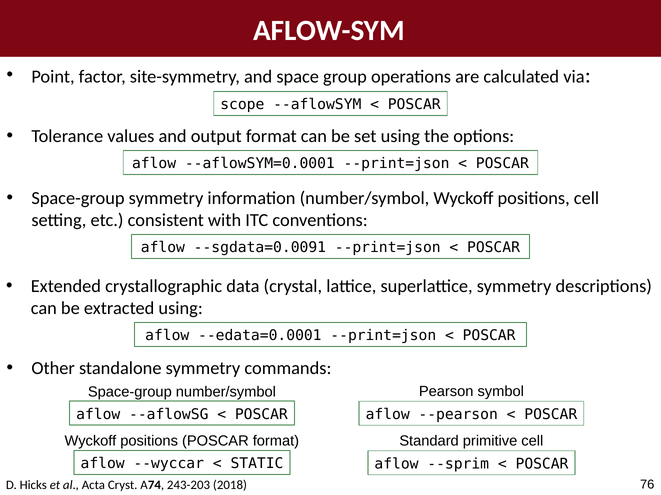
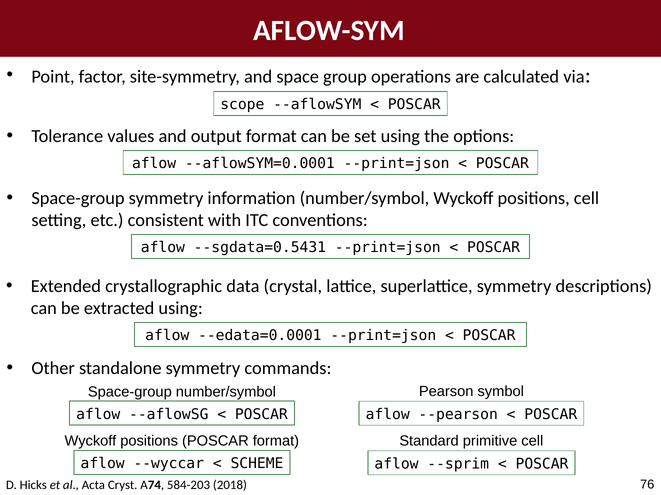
--sgdata=0.0091: --sgdata=0.0091 -> --sgdata=0.5431
STATIC: STATIC -> SCHEME
243-203: 243-203 -> 584-203
